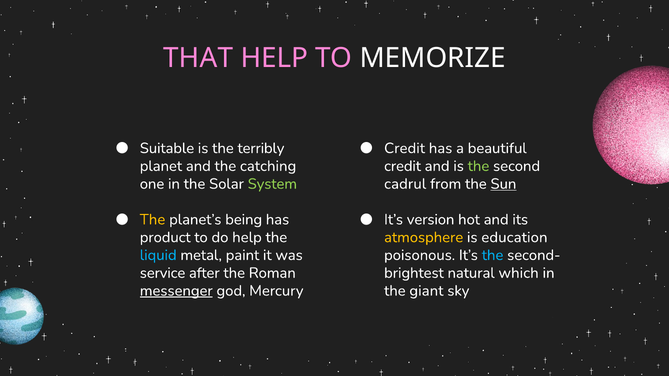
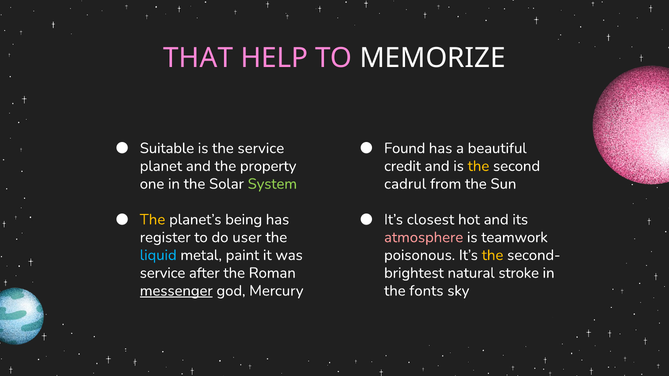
the terribly: terribly -> service
Credit at (405, 148): Credit -> Found
catching: catching -> property
the at (478, 166) colour: light green -> yellow
Sun underline: present -> none
version: version -> closest
product: product -> register
do help: help -> user
atmosphere colour: yellow -> pink
education: education -> teamwork
the at (493, 255) colour: light blue -> yellow
which: which -> stroke
giant: giant -> fonts
